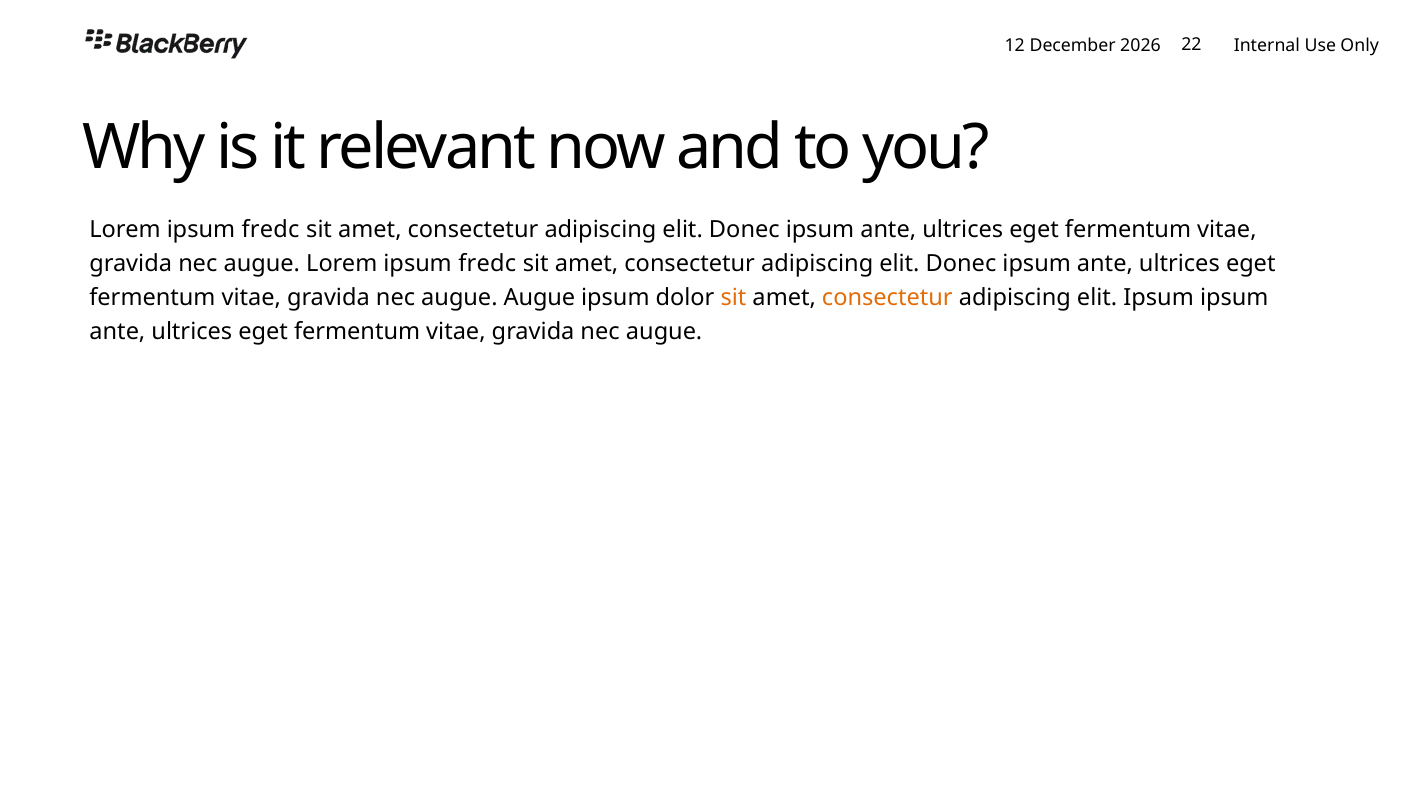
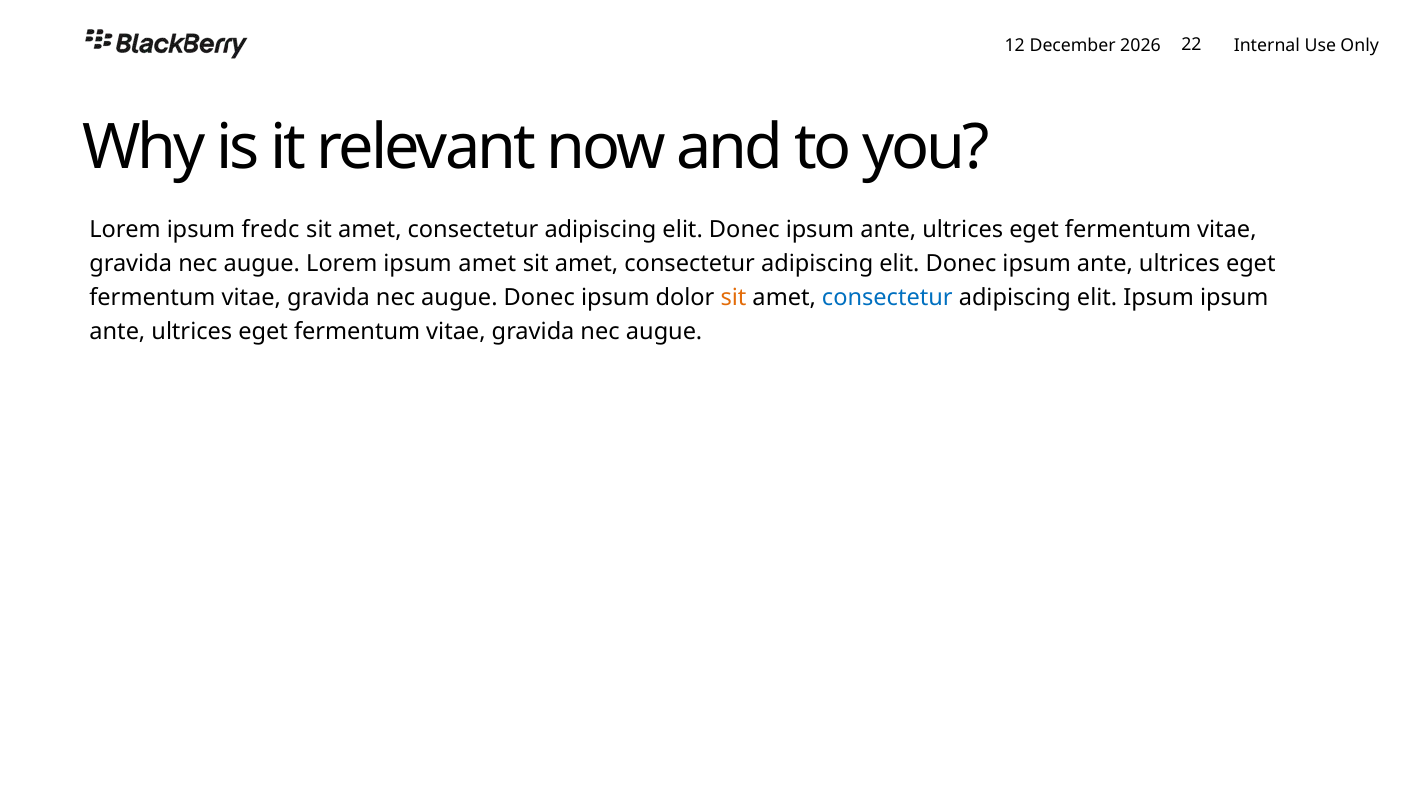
fredc at (487, 264): fredc -> amet
augue Augue: Augue -> Donec
consectetur at (887, 298) colour: orange -> blue
